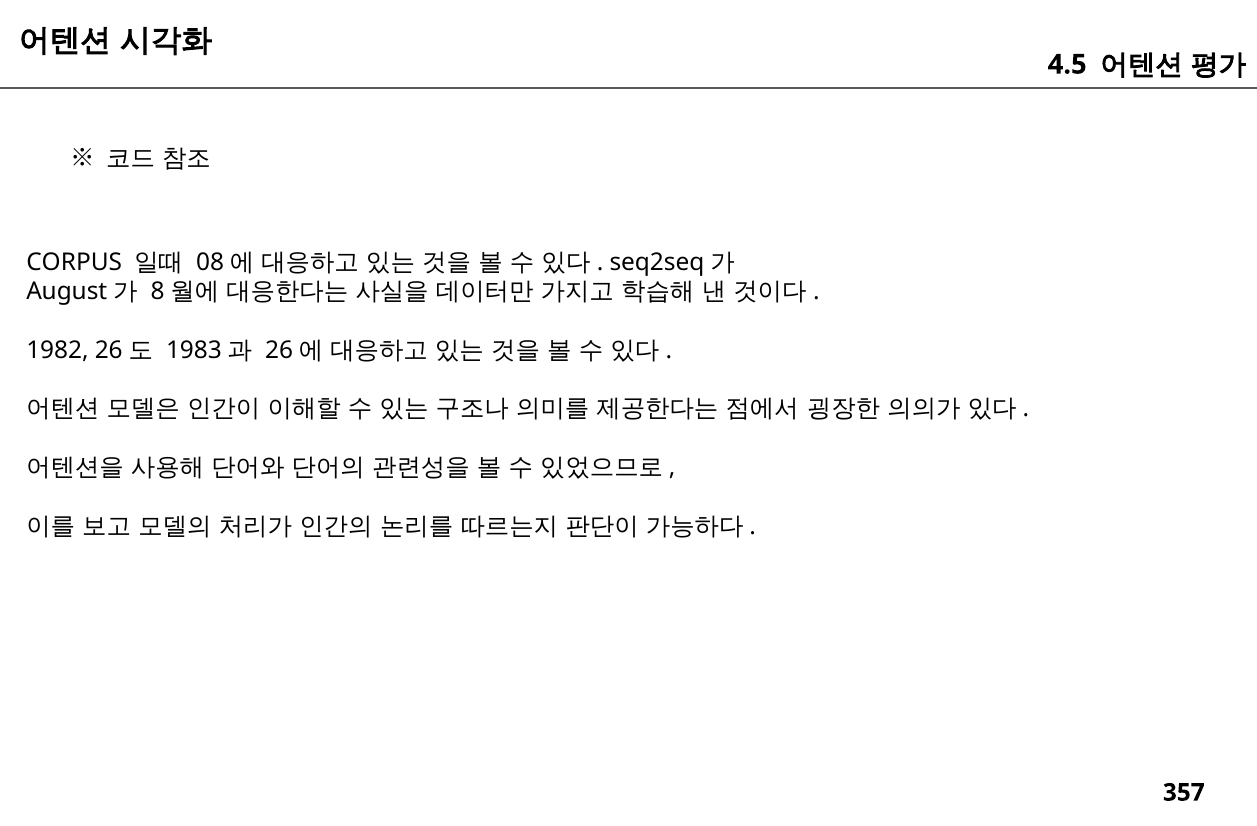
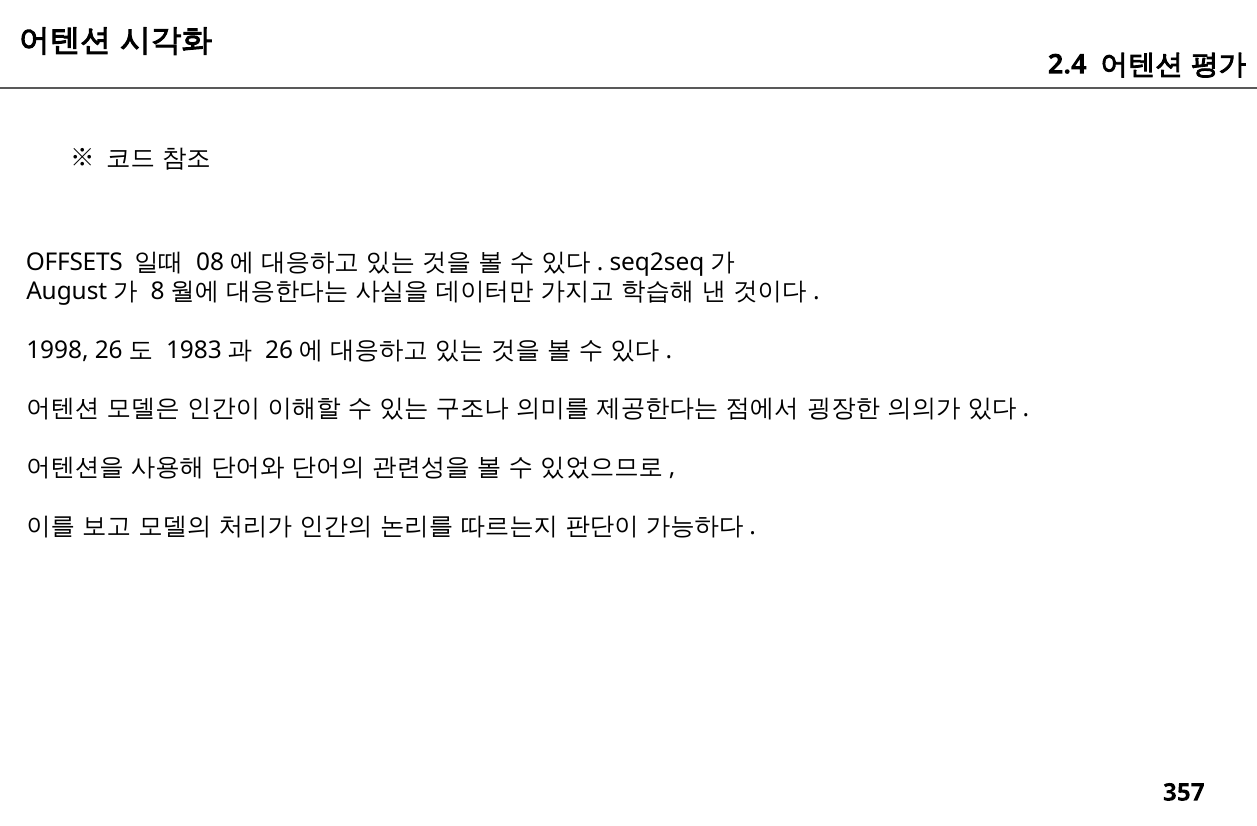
4.5: 4.5 -> 2.4
CORPUS: CORPUS -> OFFSETS
1982: 1982 -> 1998
